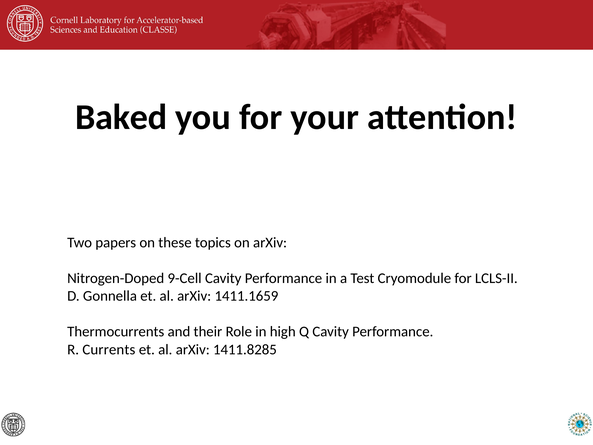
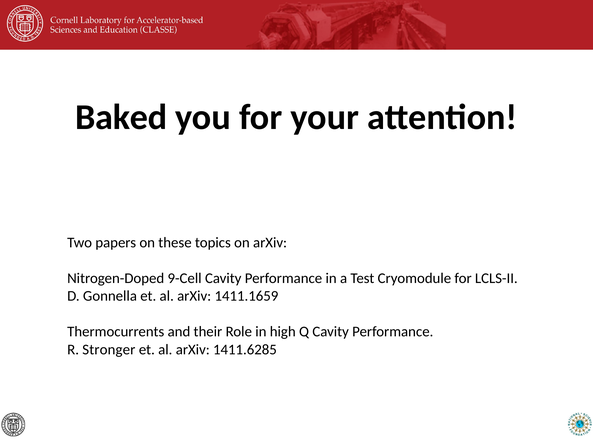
Currents: Currents -> Stronger
1411.8285: 1411.8285 -> 1411.6285
